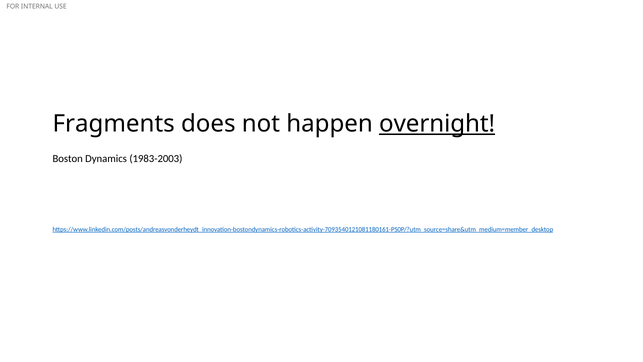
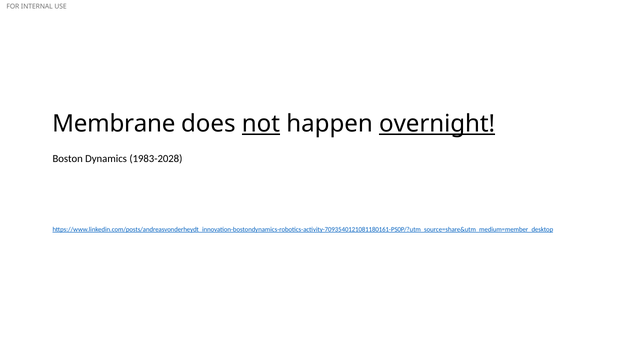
Fragments: Fragments -> Membrane
not underline: none -> present
1983-2003: 1983-2003 -> 1983-2028
